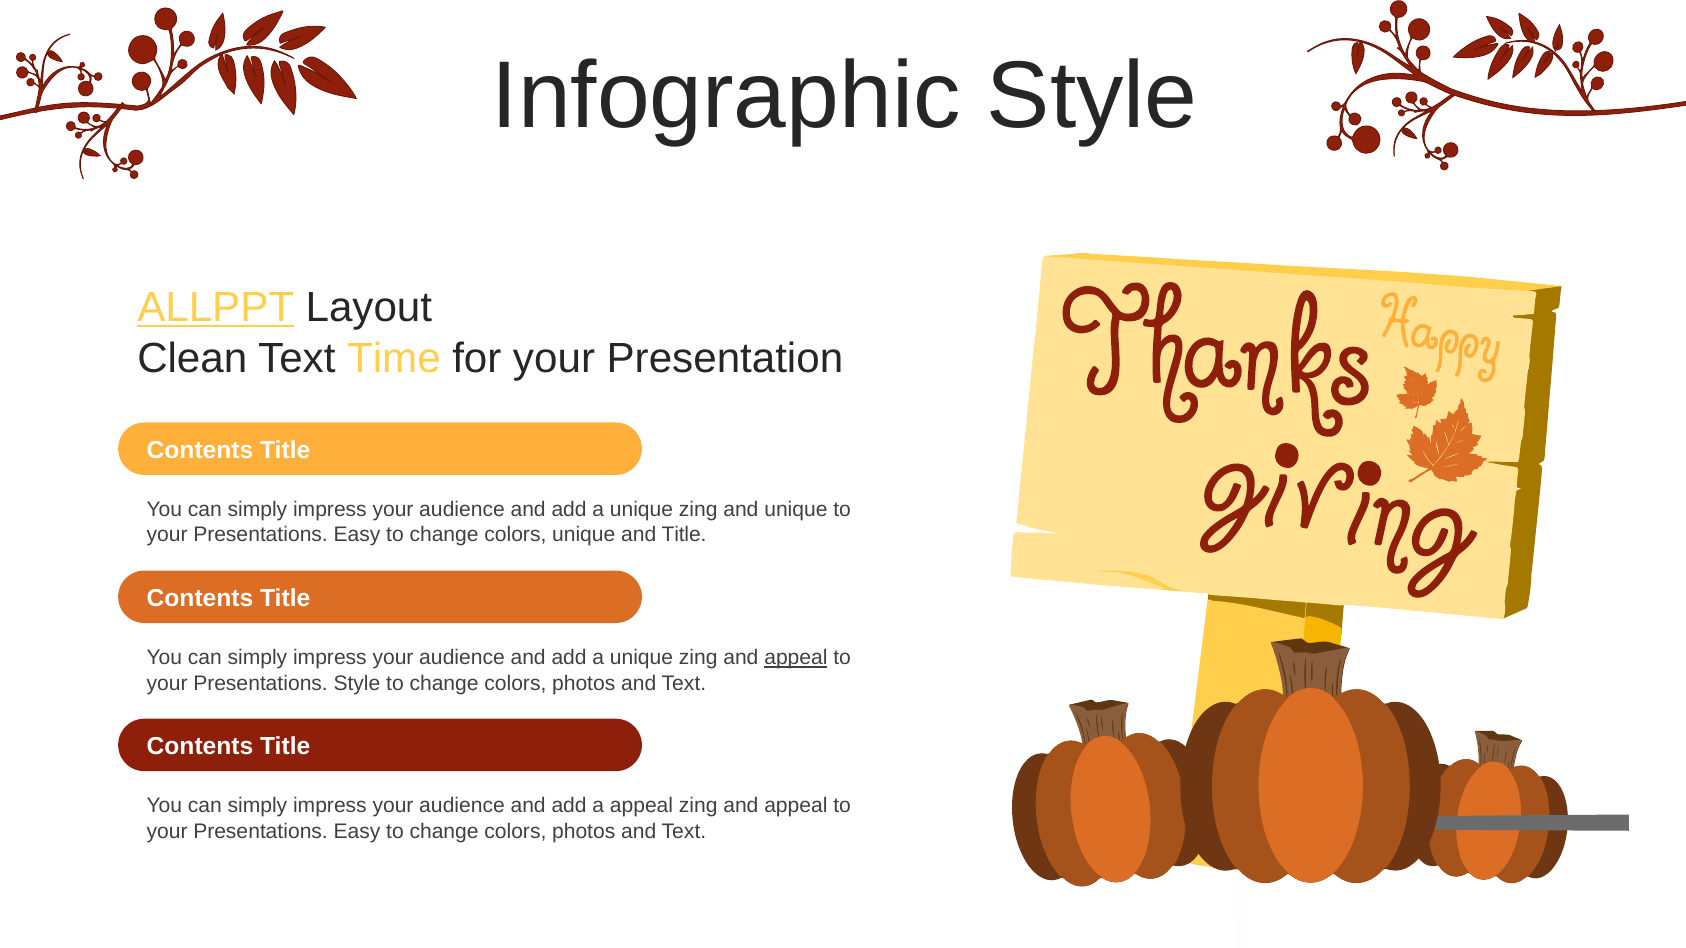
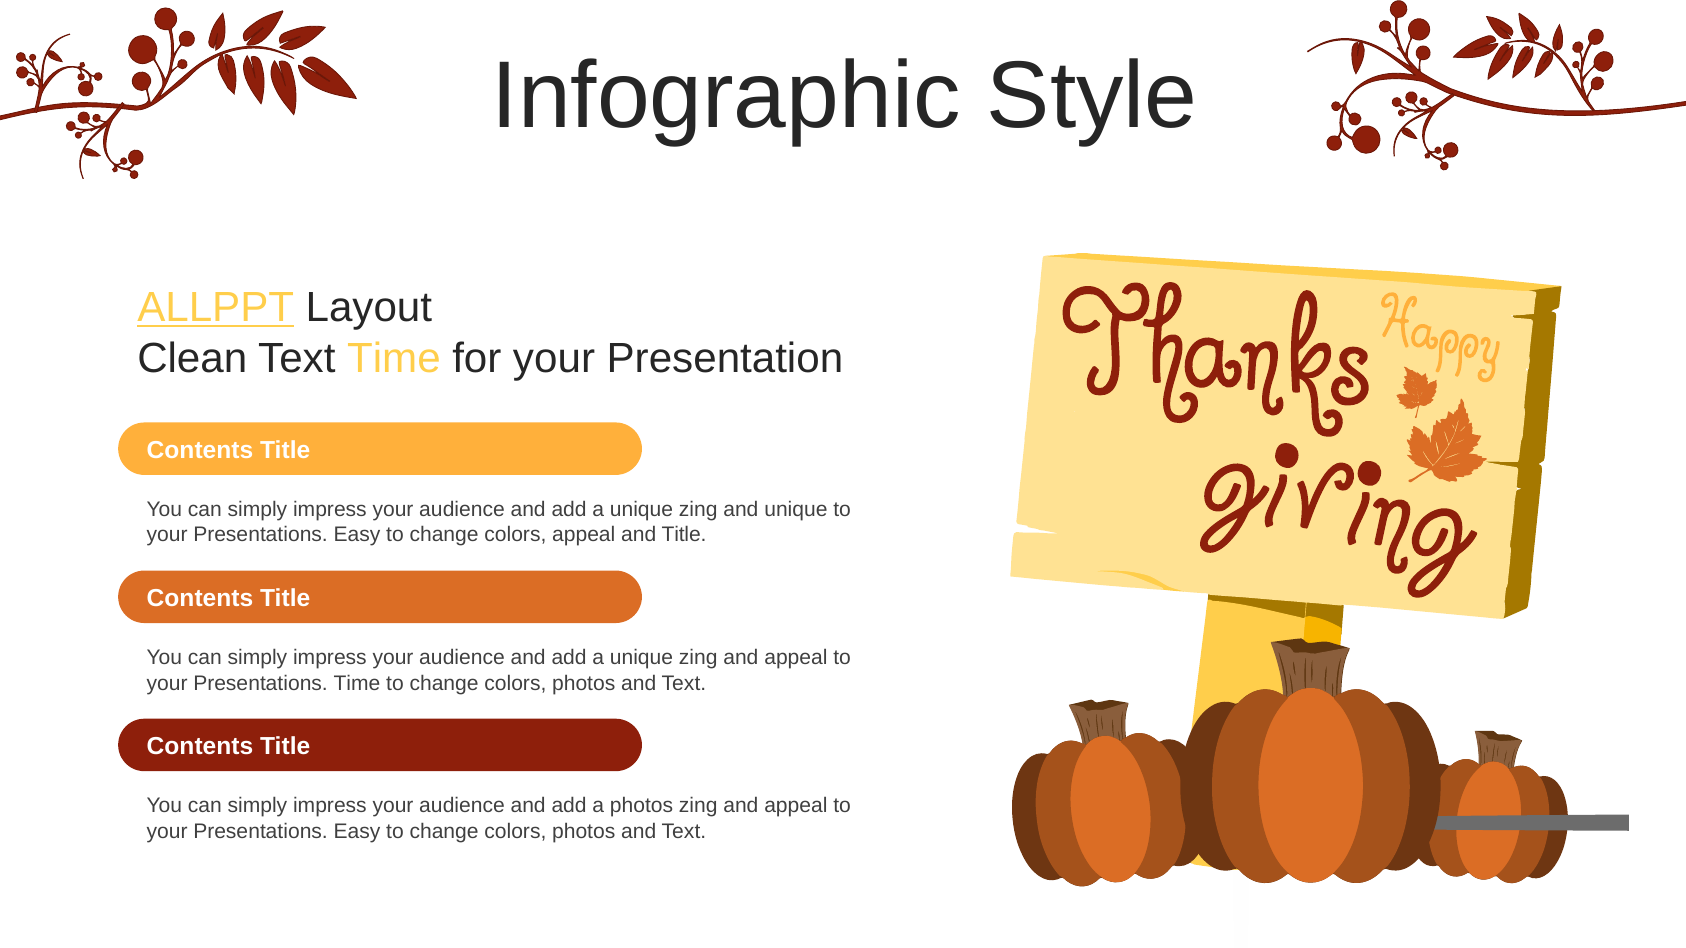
colors unique: unique -> appeal
appeal at (796, 658) underline: present -> none
Presentations Style: Style -> Time
a appeal: appeal -> photos
